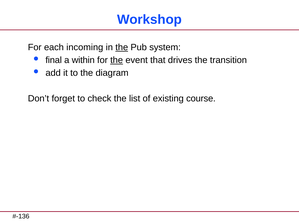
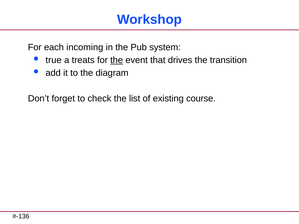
the at (122, 47) underline: present -> none
final: final -> true
within: within -> treats
